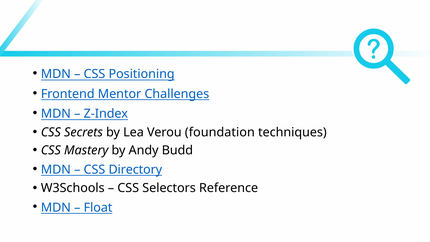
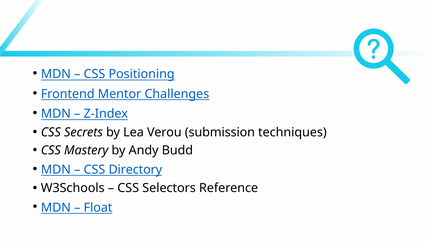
foundation: foundation -> submission
